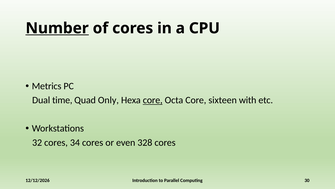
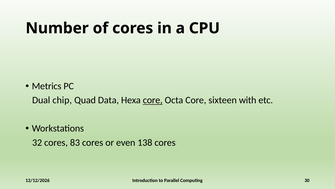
Number underline: present -> none
time: time -> chip
Only: Only -> Data
34: 34 -> 83
328: 328 -> 138
